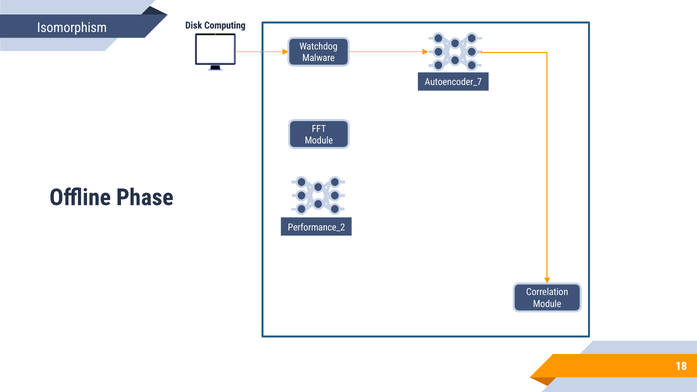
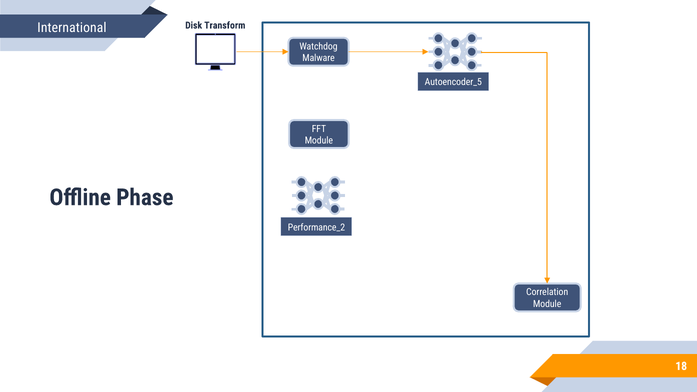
Computing: Computing -> Transform
Isomorphism: Isomorphism -> International
Autoencoder_7: Autoencoder_7 -> Autoencoder_5
